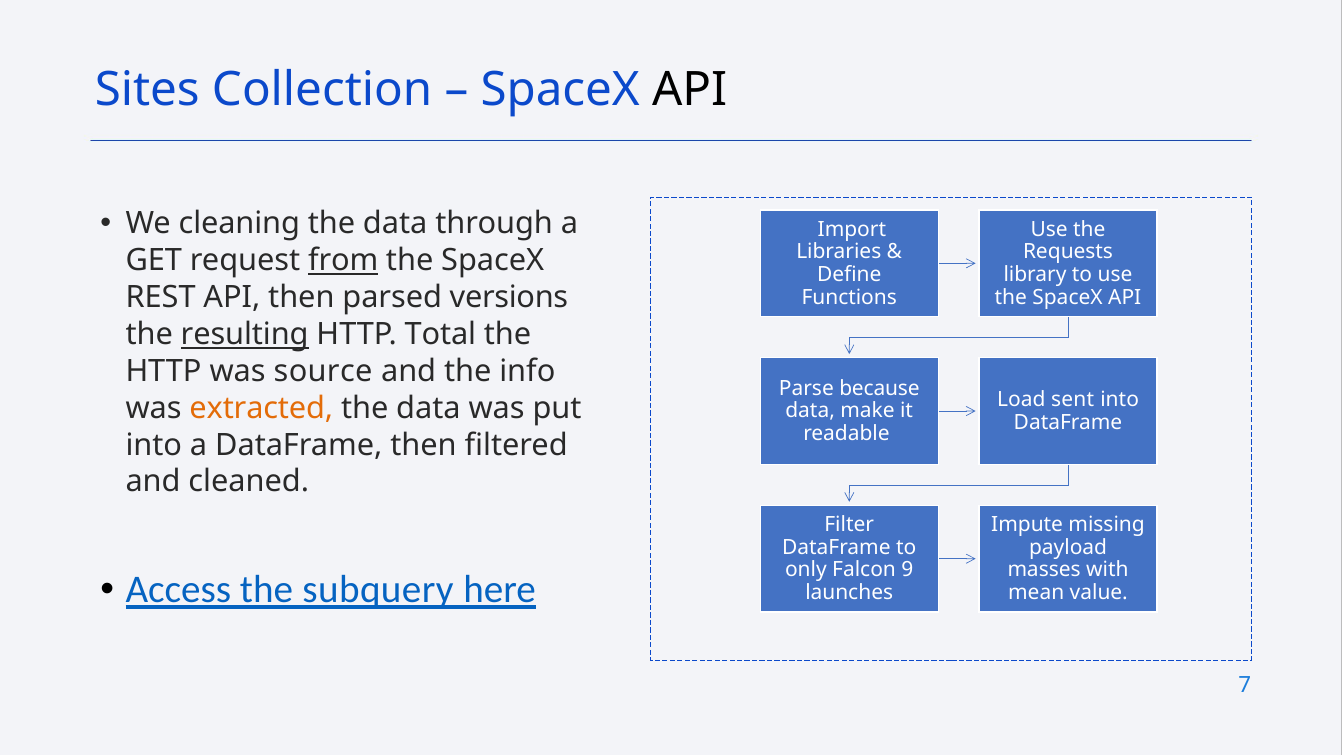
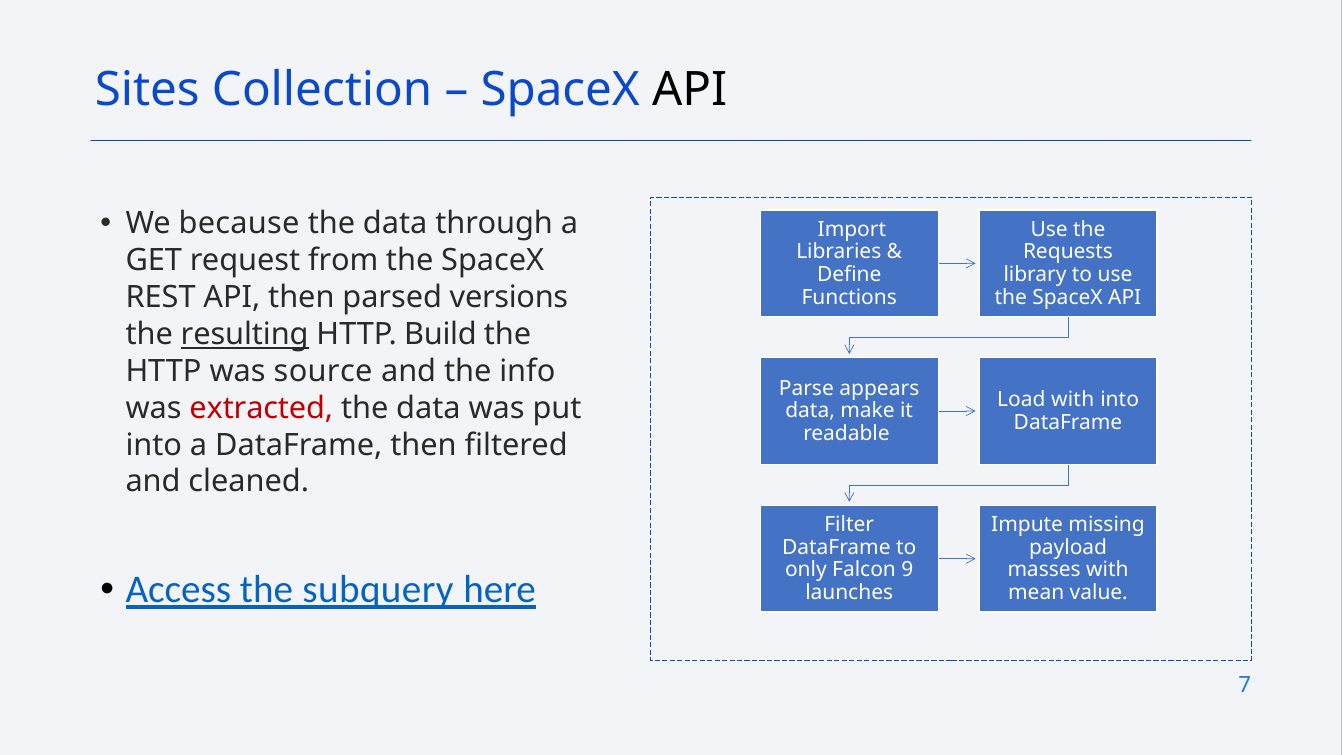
cleaning: cleaning -> because
from underline: present -> none
Total: Total -> Build
because: because -> appears
sent at (1073, 399): sent -> with
extracted colour: orange -> red
